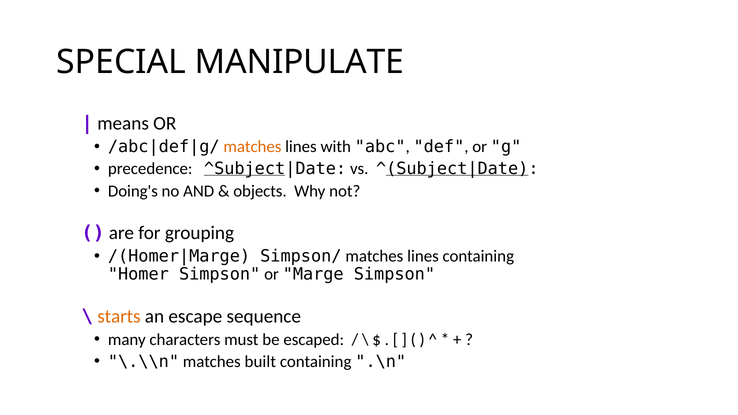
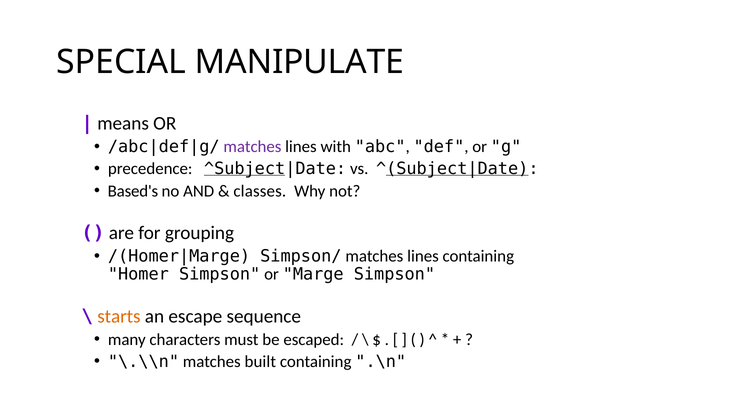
matches at (252, 147) colour: orange -> purple
Doing's: Doing's -> Based's
objects: objects -> classes
